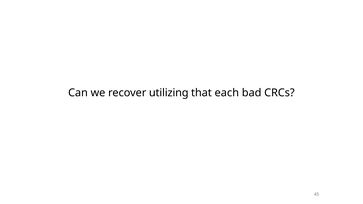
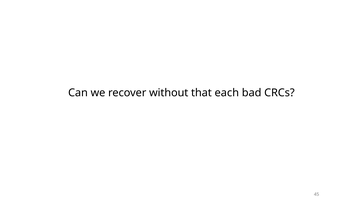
utilizing: utilizing -> without
